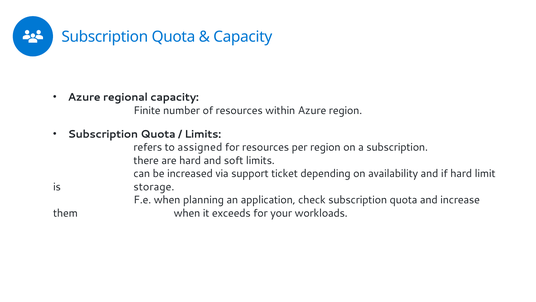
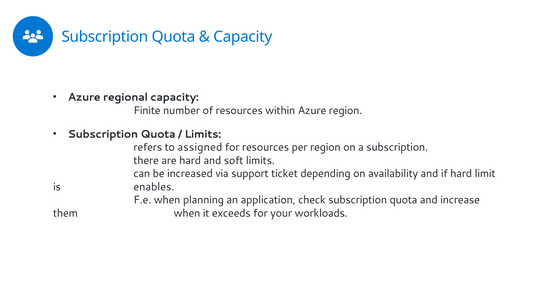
storage: storage -> enables
